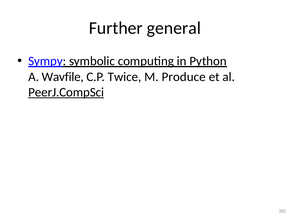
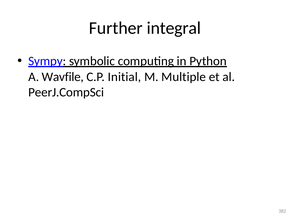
general: general -> integral
Twice: Twice -> Initial
Produce: Produce -> Multiple
PeerJ.CompSci underline: present -> none
